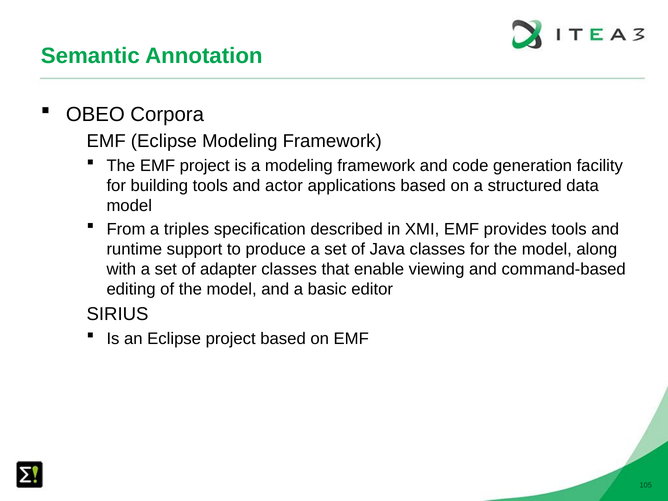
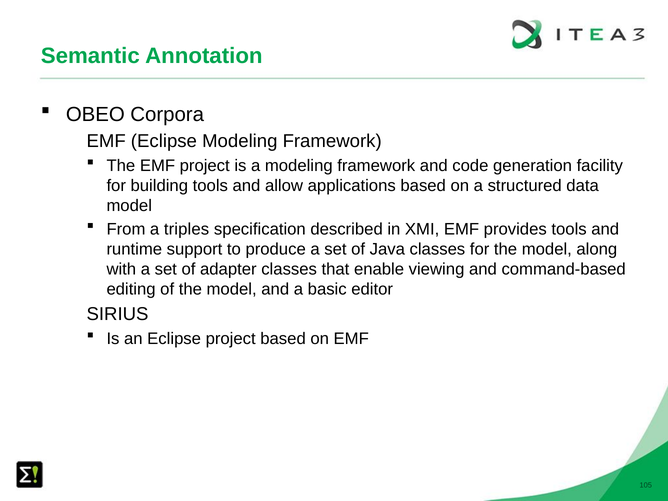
actor: actor -> allow
